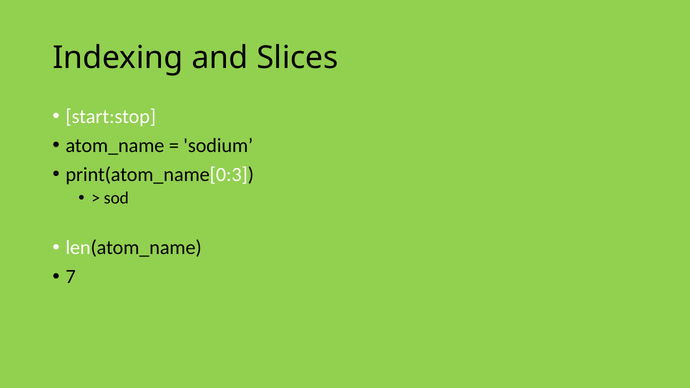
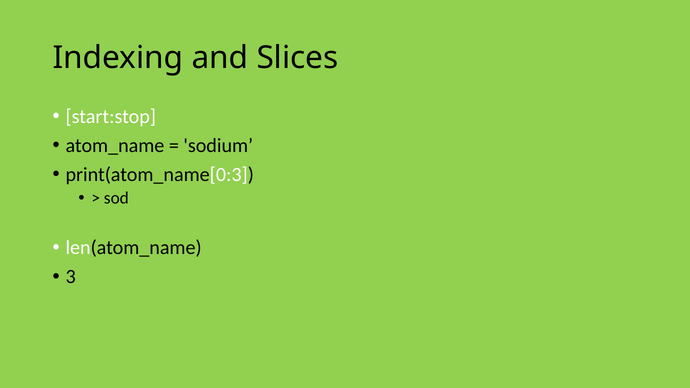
7: 7 -> 3
